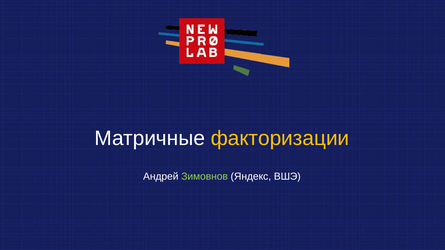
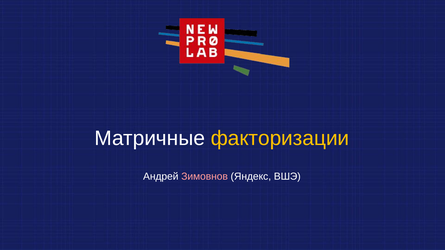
Зимовнов colour: light green -> pink
